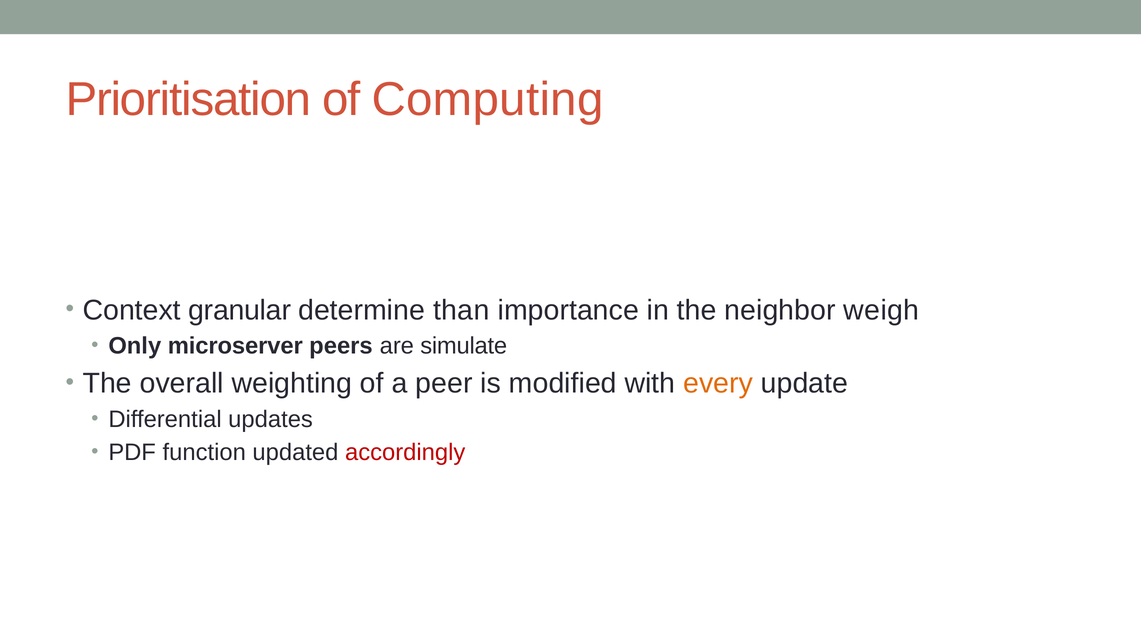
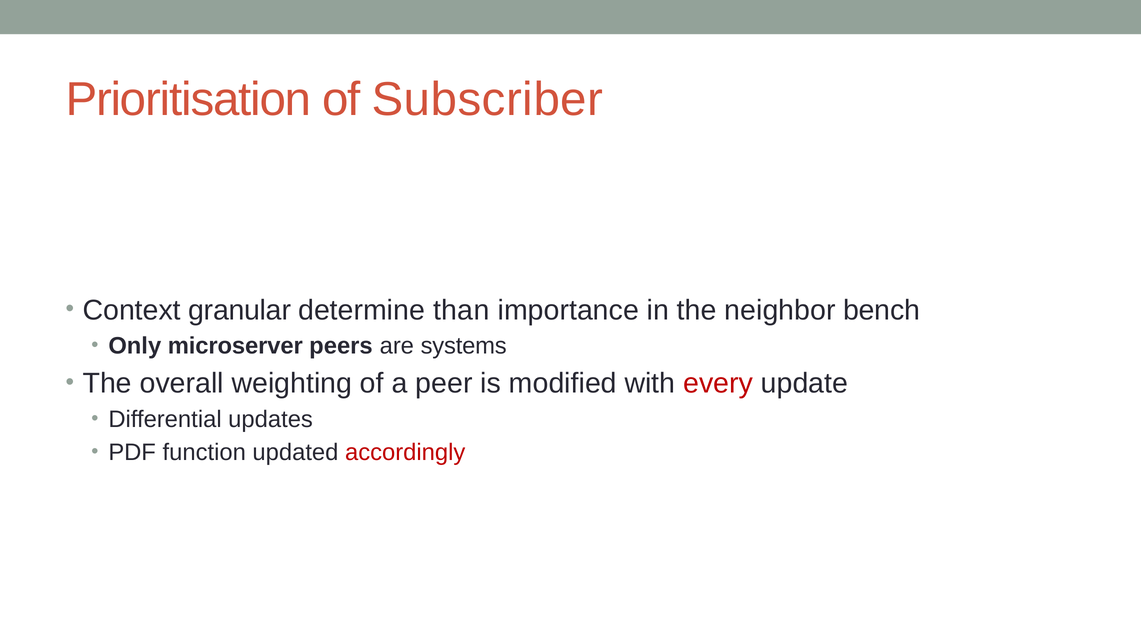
Computing: Computing -> Subscriber
weigh: weigh -> bench
simulate: simulate -> systems
every colour: orange -> red
